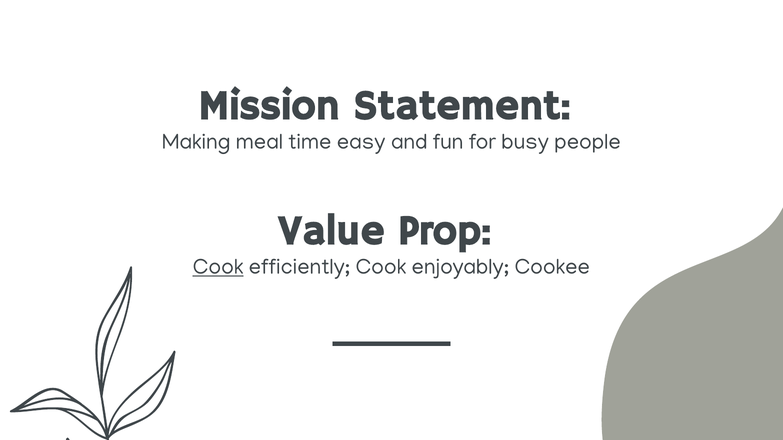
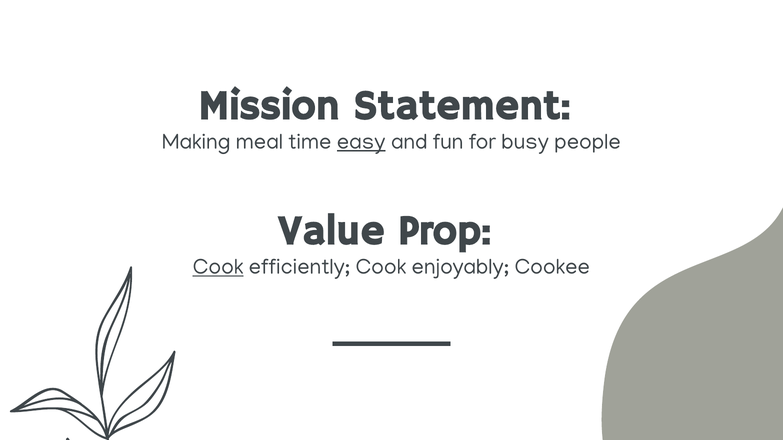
easy underline: none -> present
